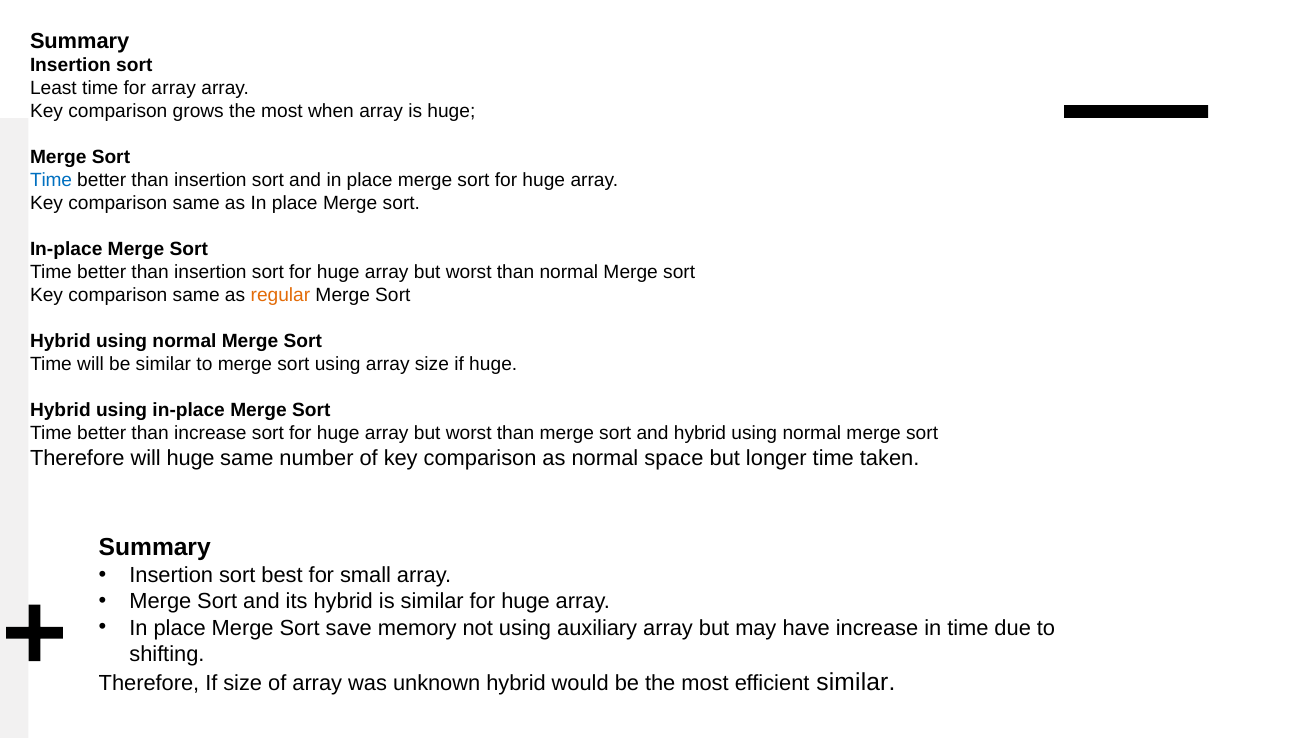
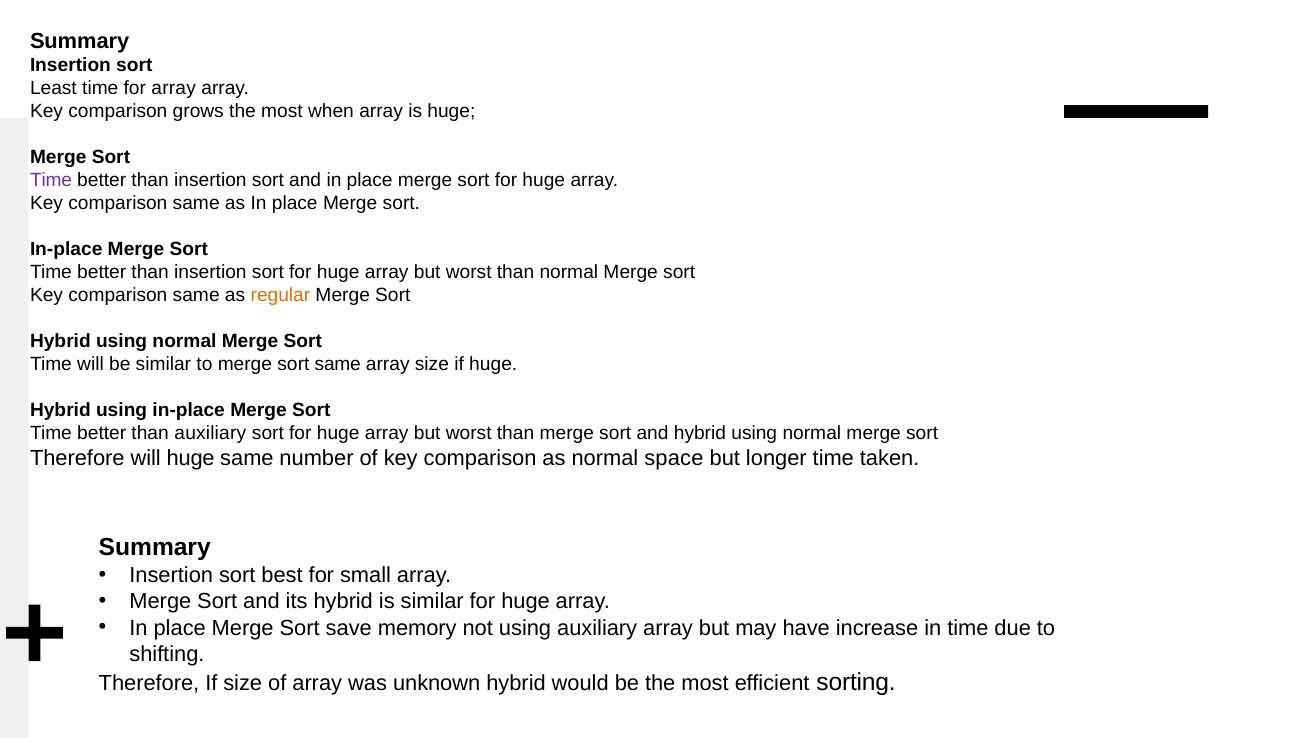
Time at (51, 181) colour: blue -> purple
sort using: using -> same
than increase: increase -> auxiliary
efficient similar: similar -> sorting
